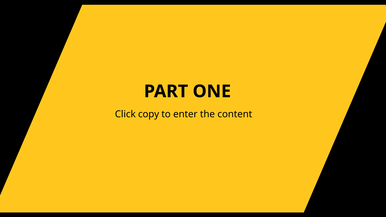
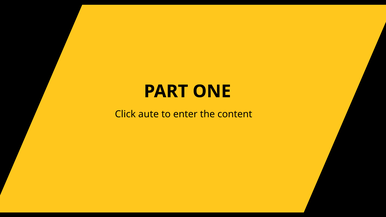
copy: copy -> aute
